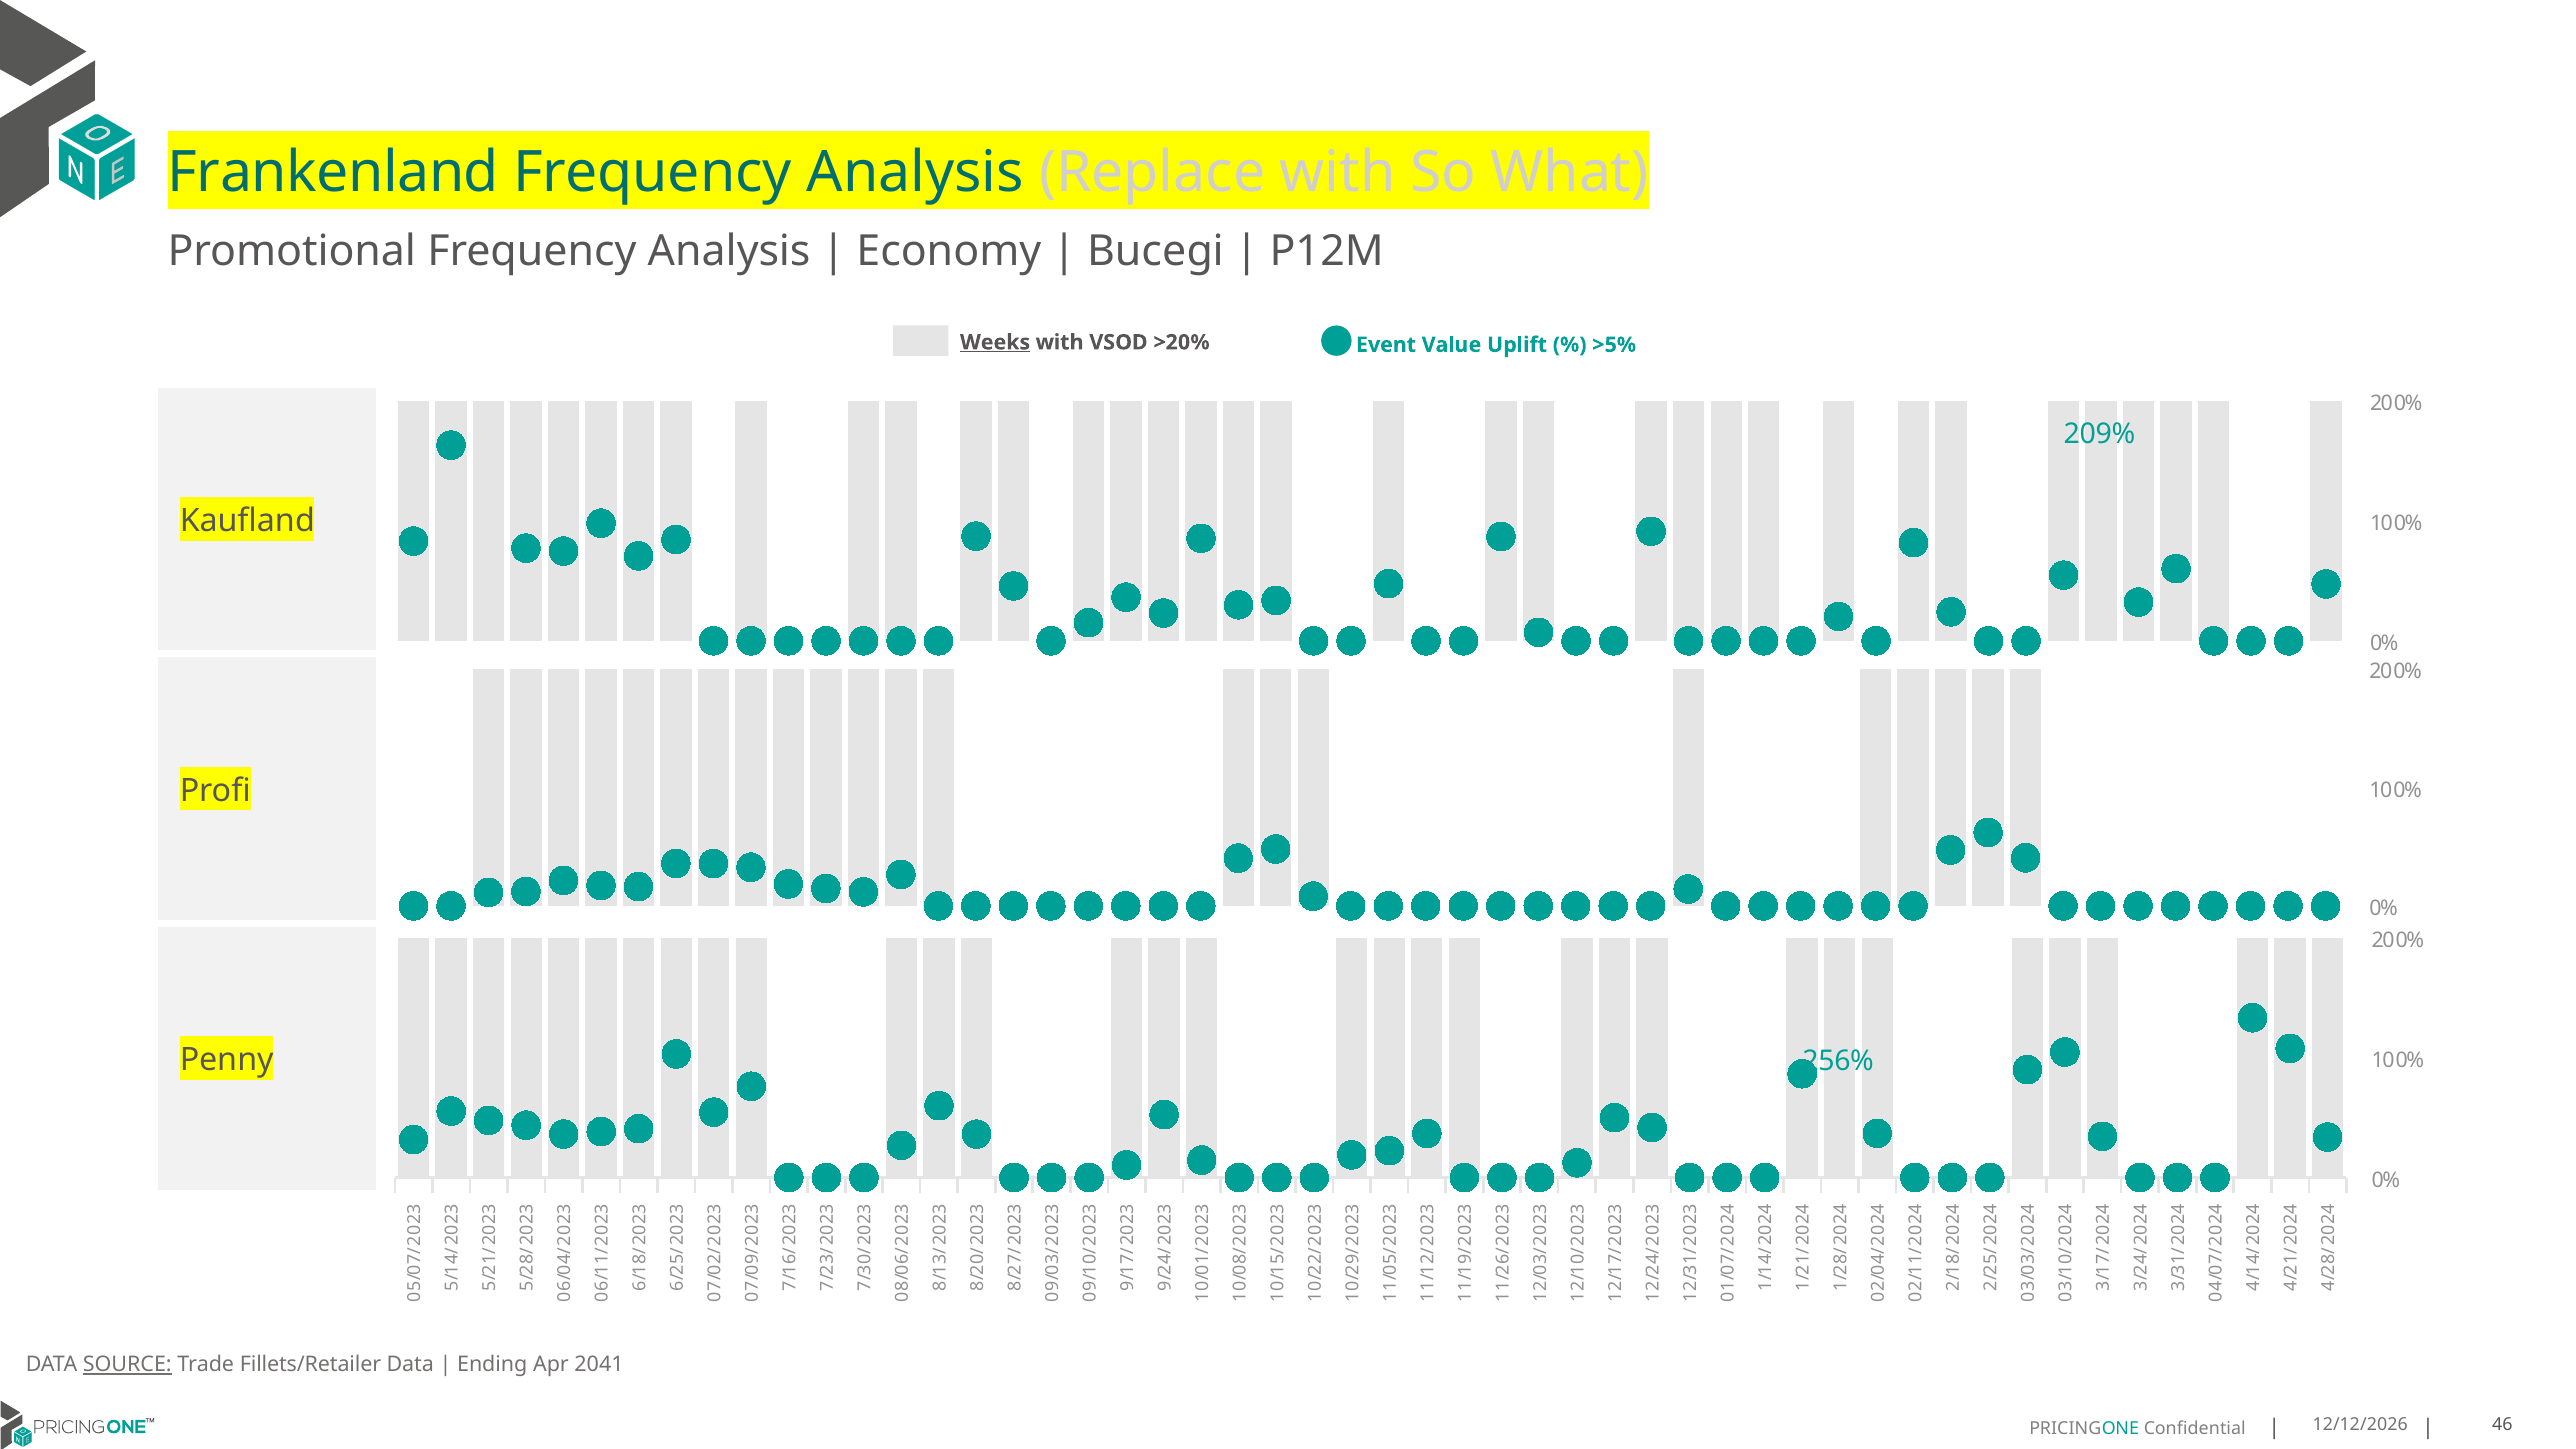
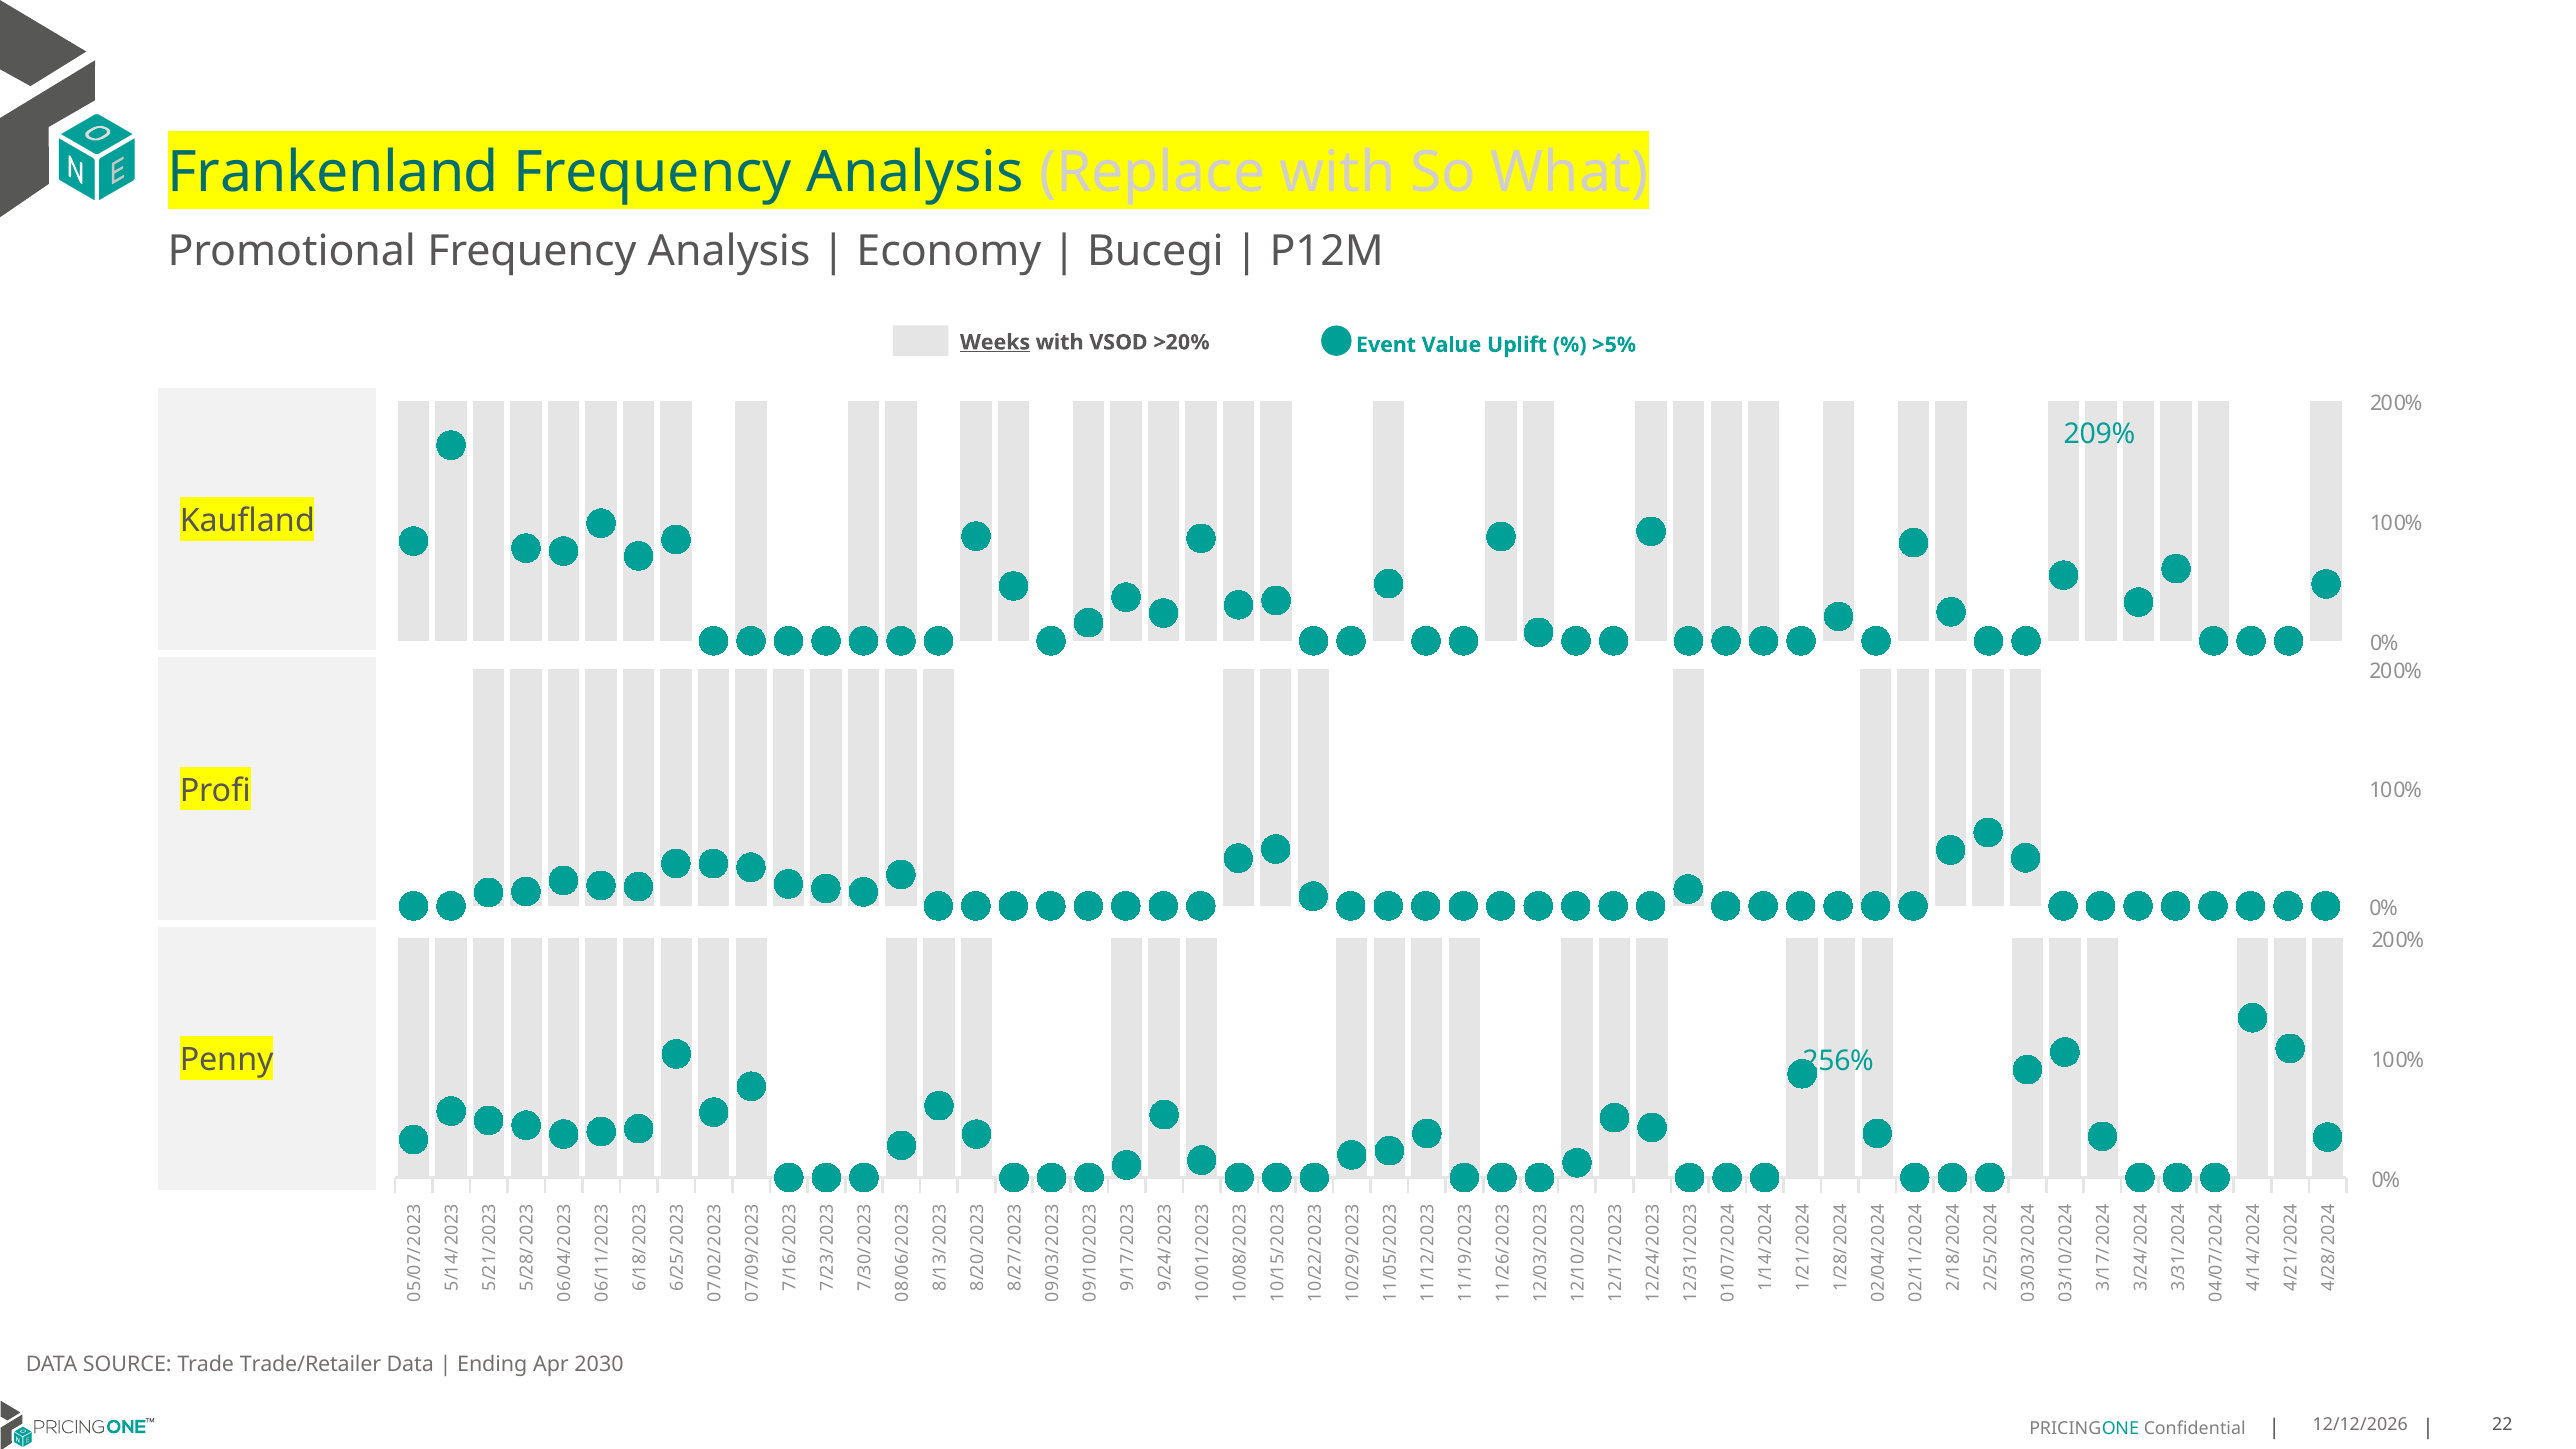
SOURCE underline: present -> none
Fillets/Retailer: Fillets/Retailer -> Trade/Retailer
2041: 2041 -> 2030
46: 46 -> 22
